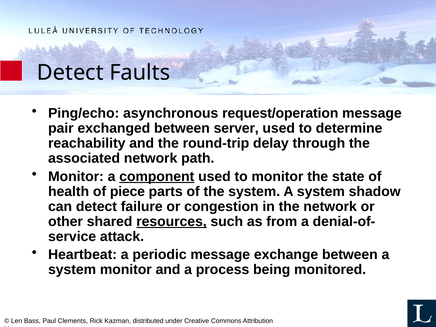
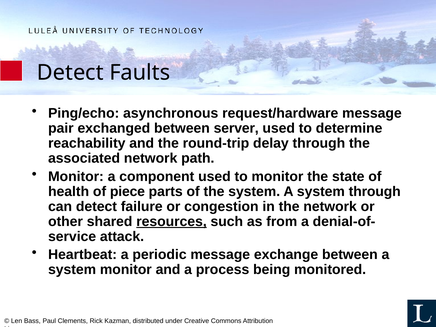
request/operation: request/operation -> request/hardware
component underline: present -> none
system shadow: shadow -> through
